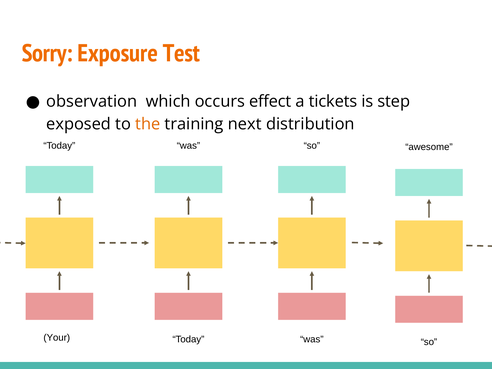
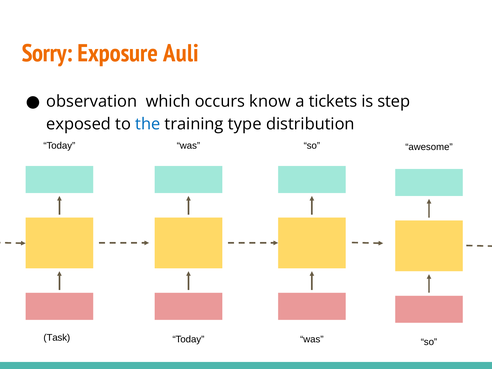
Test: Test -> Auli
effect: effect -> know
the colour: orange -> blue
next: next -> type
Your: Your -> Task
